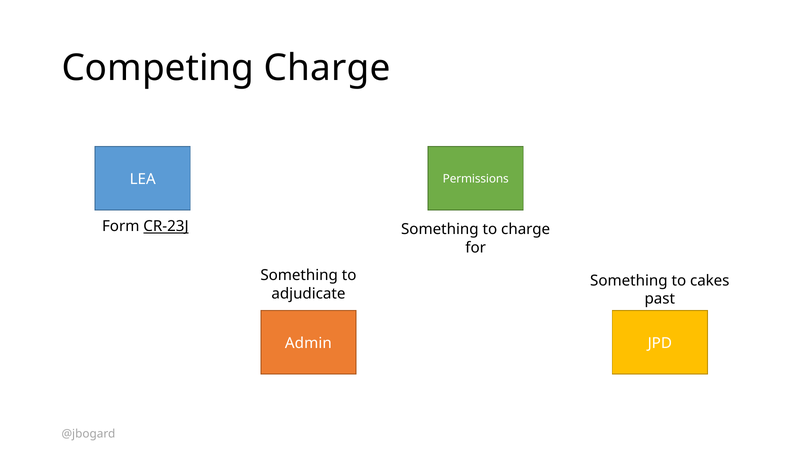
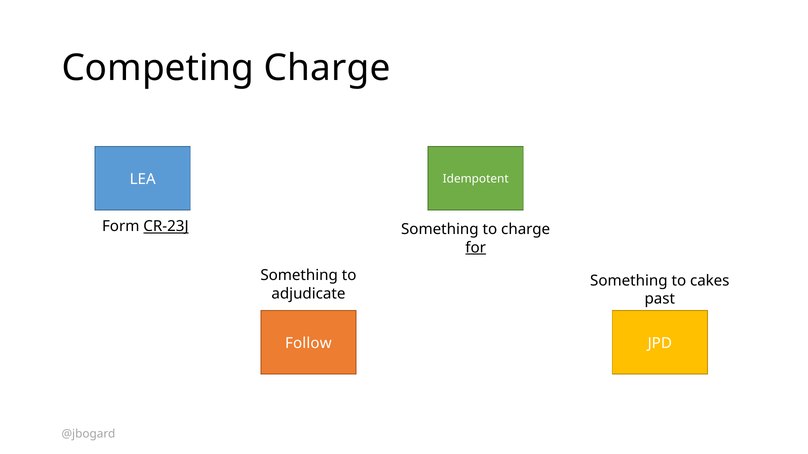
Permissions: Permissions -> Idempotent
for underline: none -> present
Admin: Admin -> Follow
